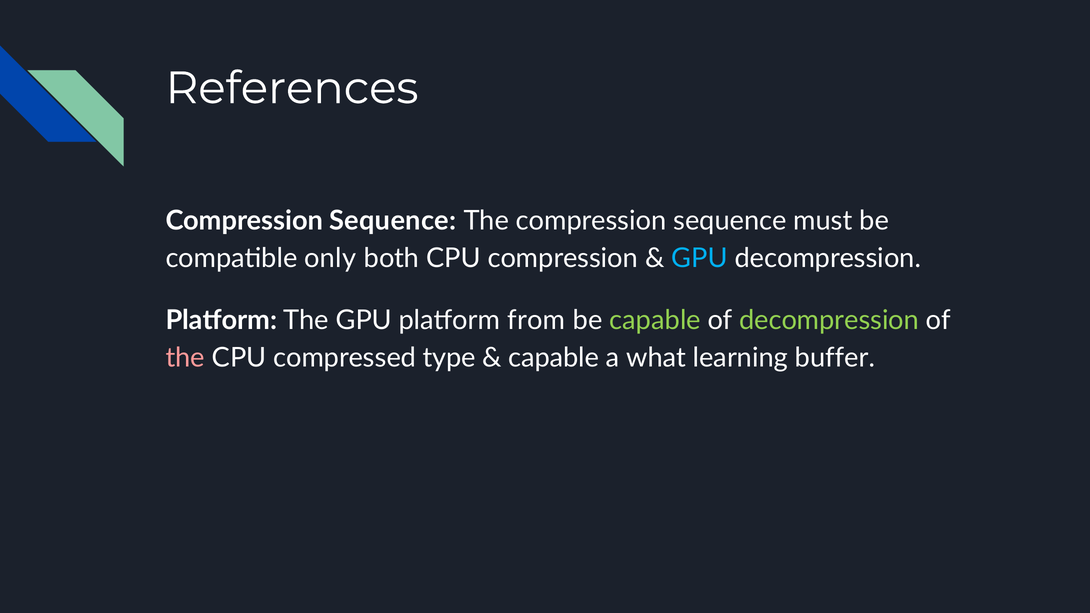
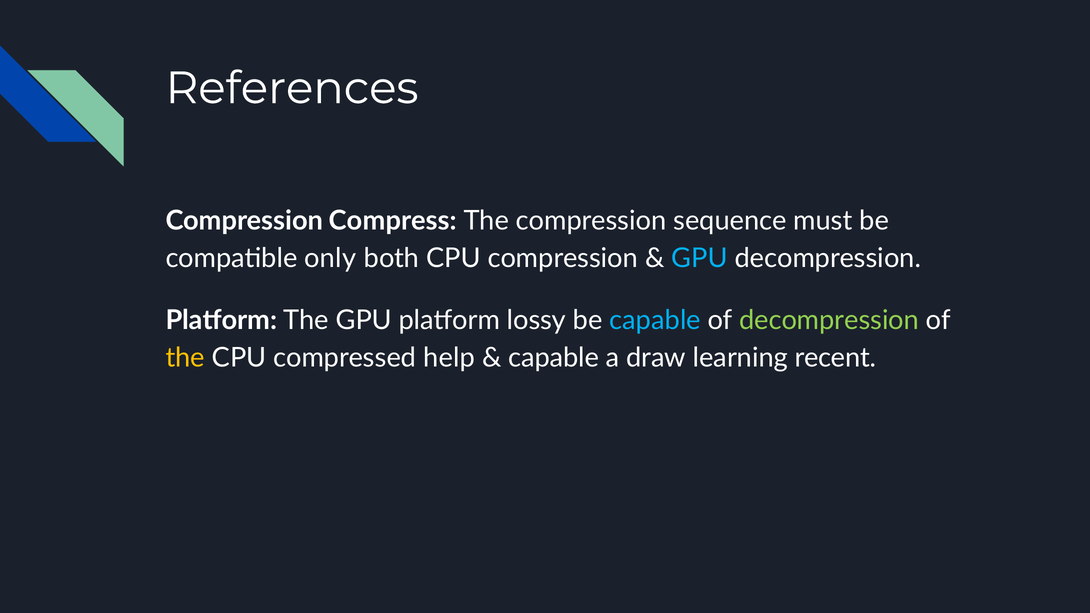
Sequence at (393, 221): Sequence -> Compress
from: from -> lossy
capable at (655, 320) colour: light green -> light blue
the at (185, 358) colour: pink -> yellow
type: type -> help
what: what -> draw
buffer: buffer -> recent
